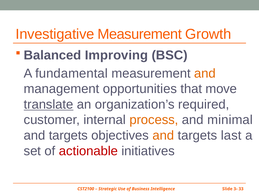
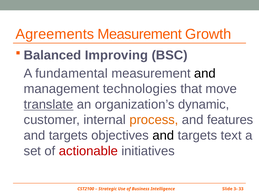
Investigative: Investigative -> Agreements
and at (205, 73) colour: orange -> black
opportunities: opportunities -> technologies
required: required -> dynamic
minimal: minimal -> features
and at (163, 136) colour: orange -> black
last: last -> text
